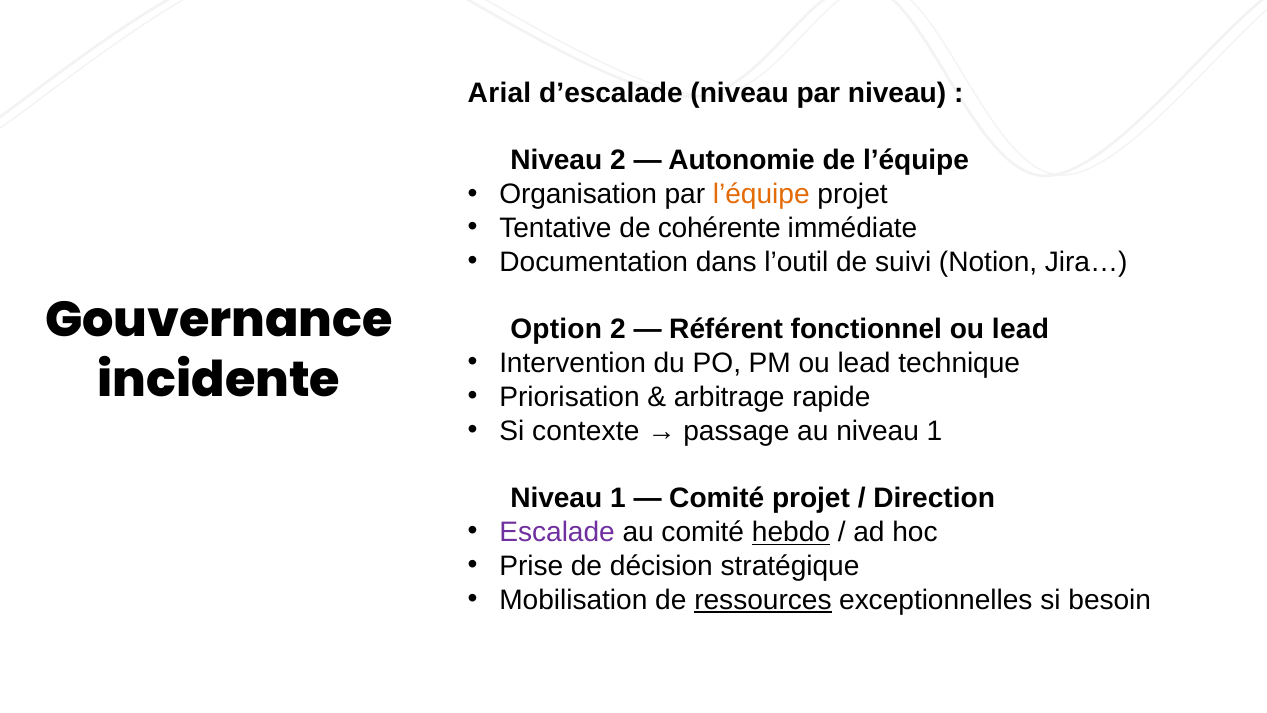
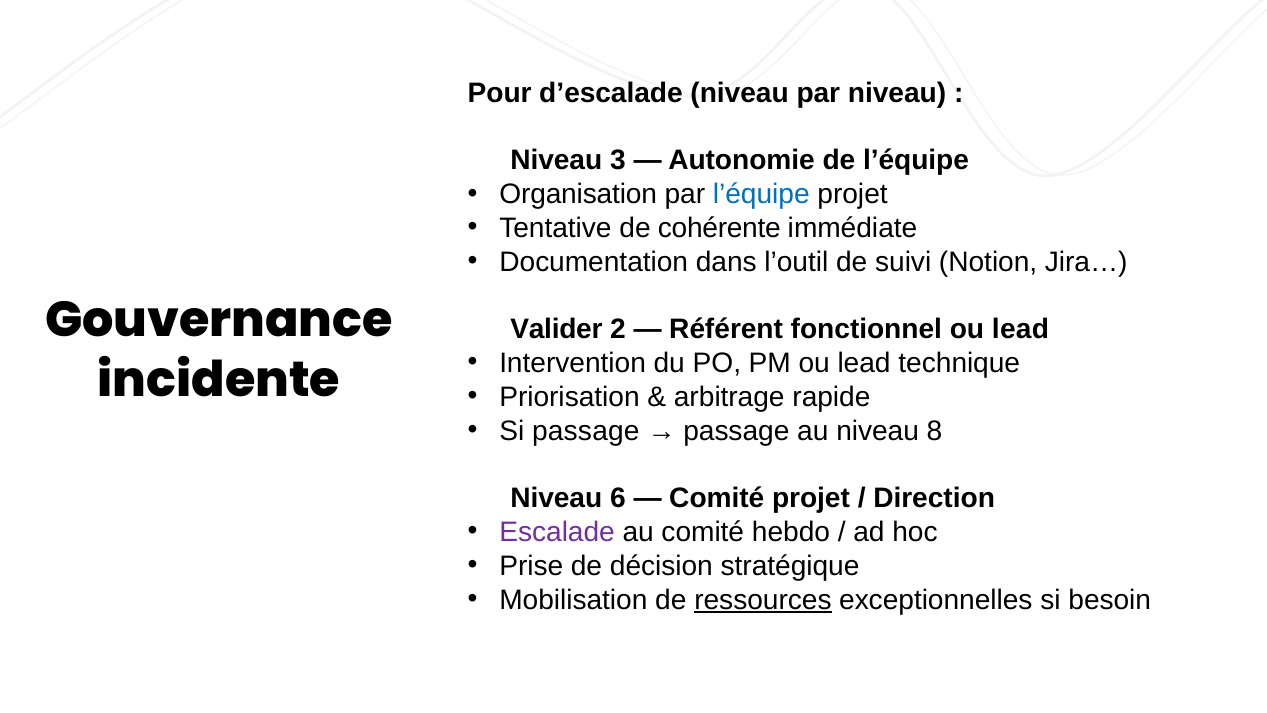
Arial: Arial -> Pour
Niveau 2: 2 -> 3
l’équipe at (761, 194) colour: orange -> blue
Option: Option -> Valider
Si contexte: contexte -> passage
au niveau 1: 1 -> 8
1 at (618, 498): 1 -> 6
hebdo underline: present -> none
